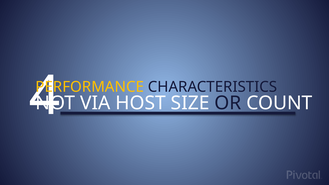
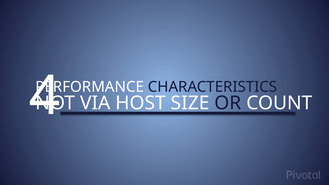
PERFORMANCE colour: yellow -> white
